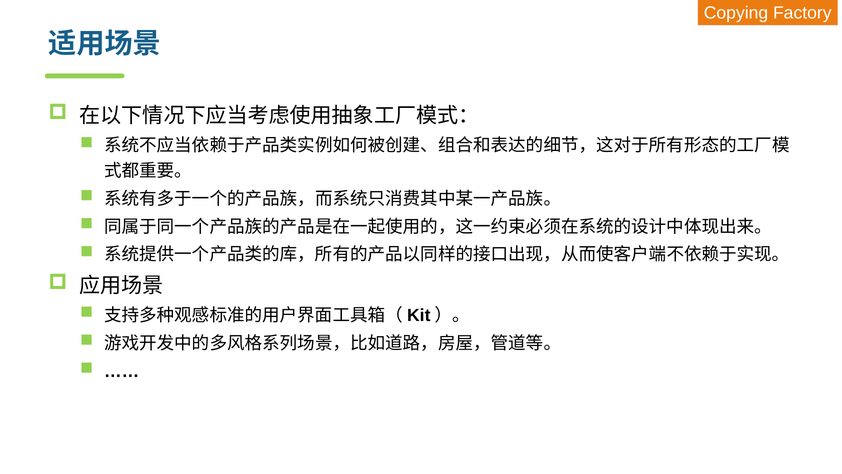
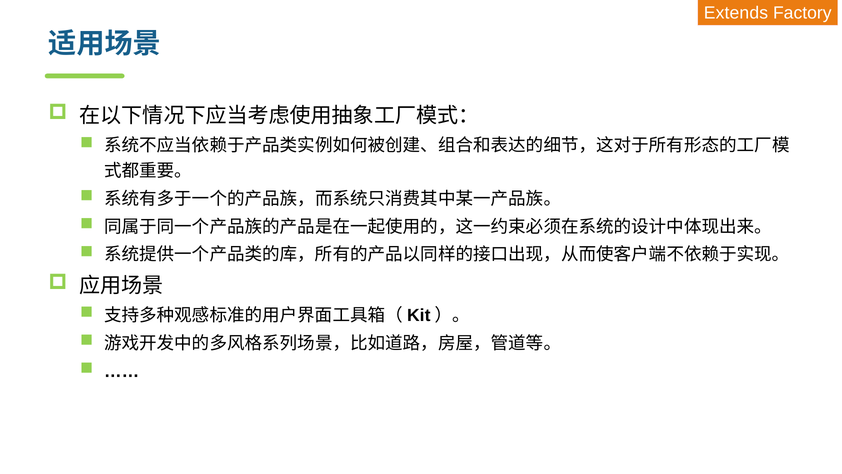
Copying: Copying -> Extends
